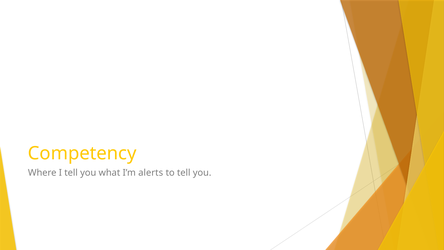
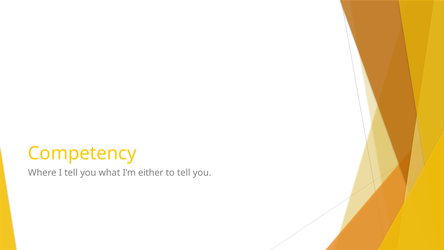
alerts: alerts -> either
